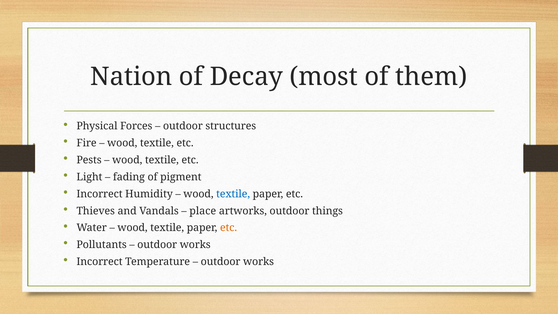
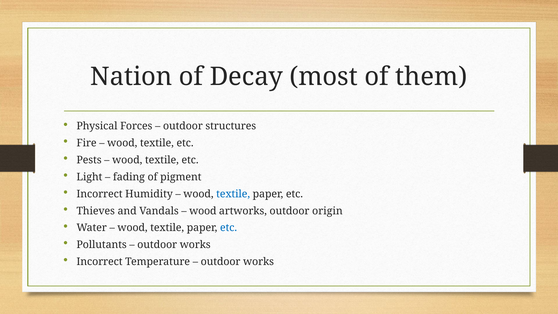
place at (203, 211): place -> wood
things: things -> origin
etc at (229, 228) colour: orange -> blue
